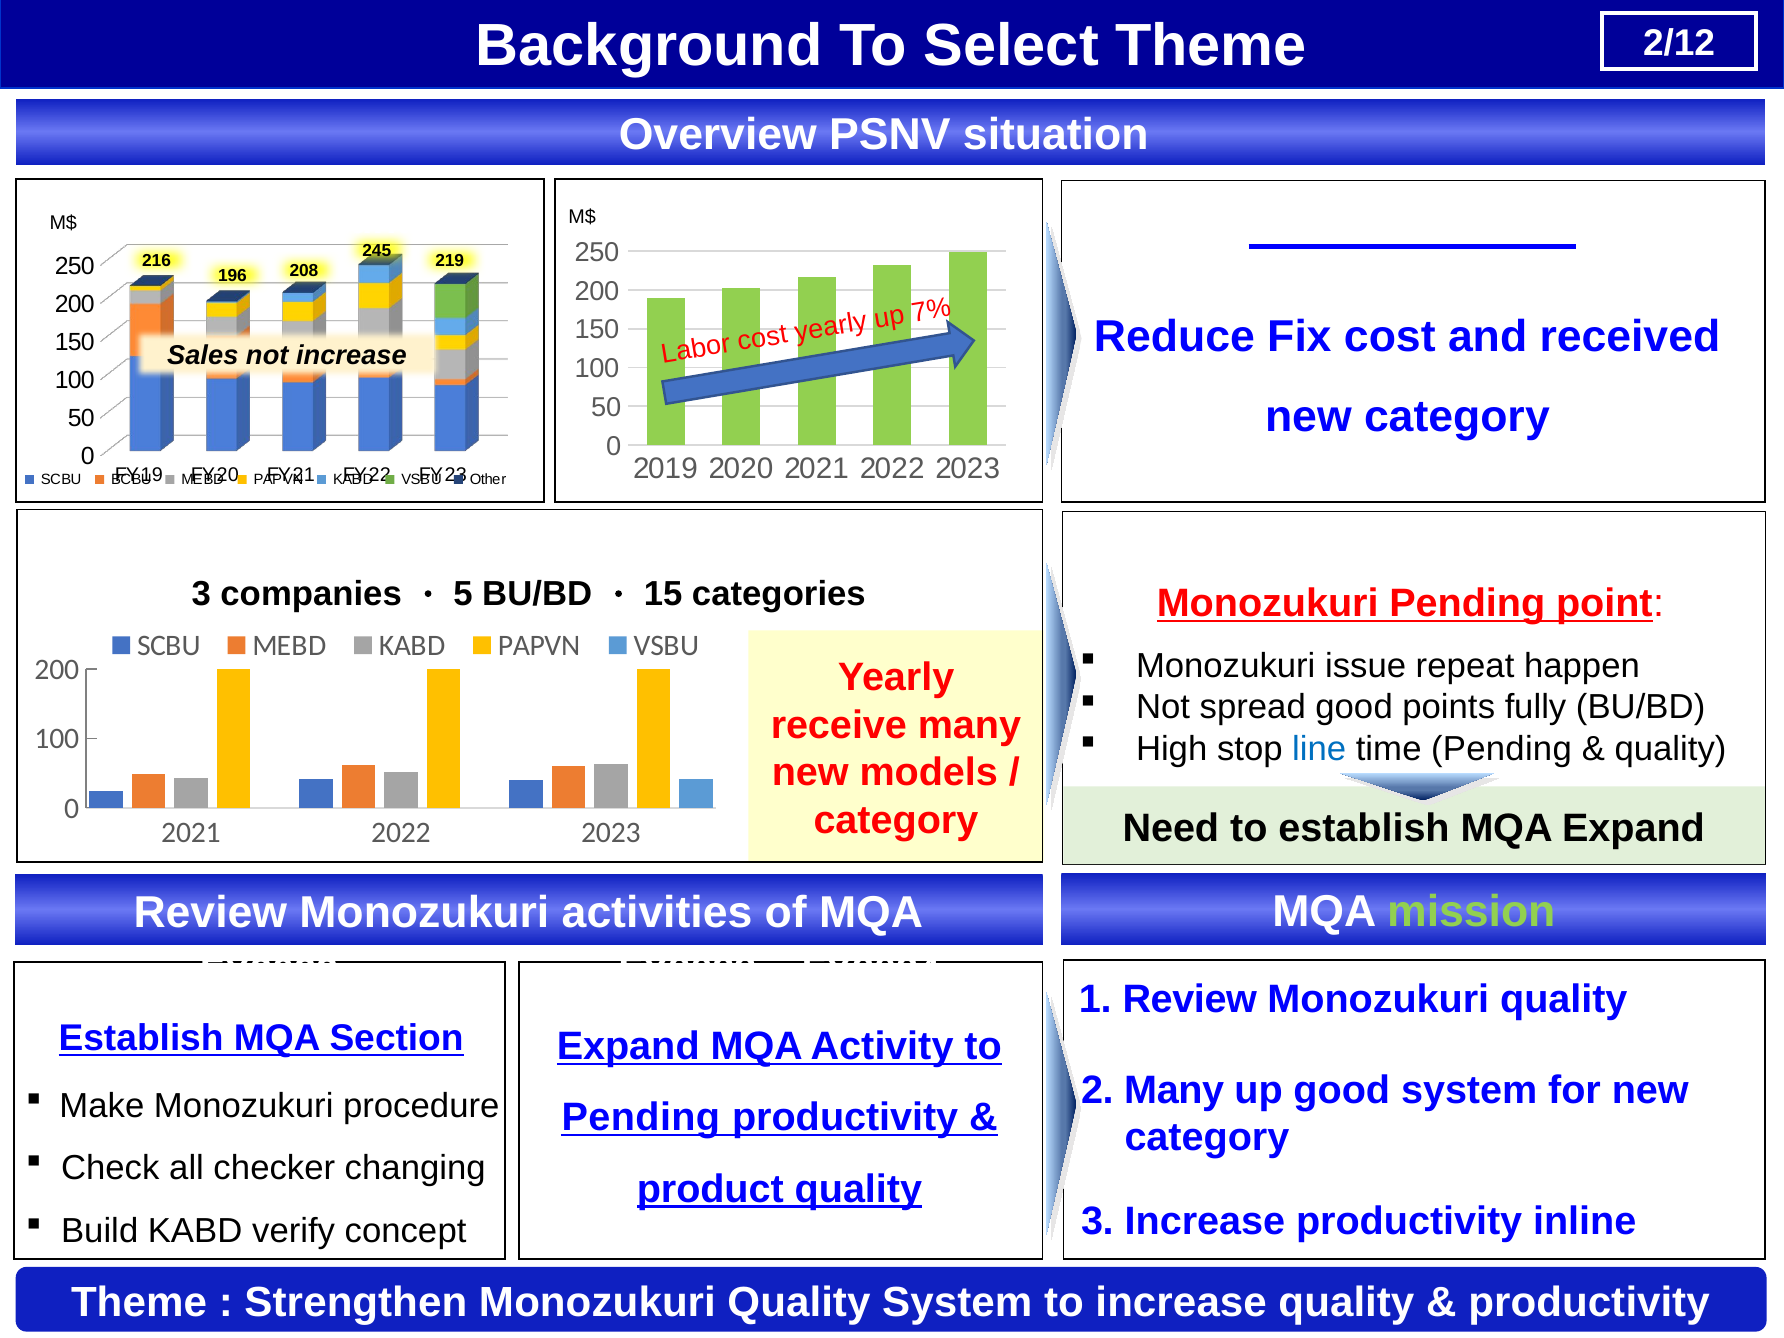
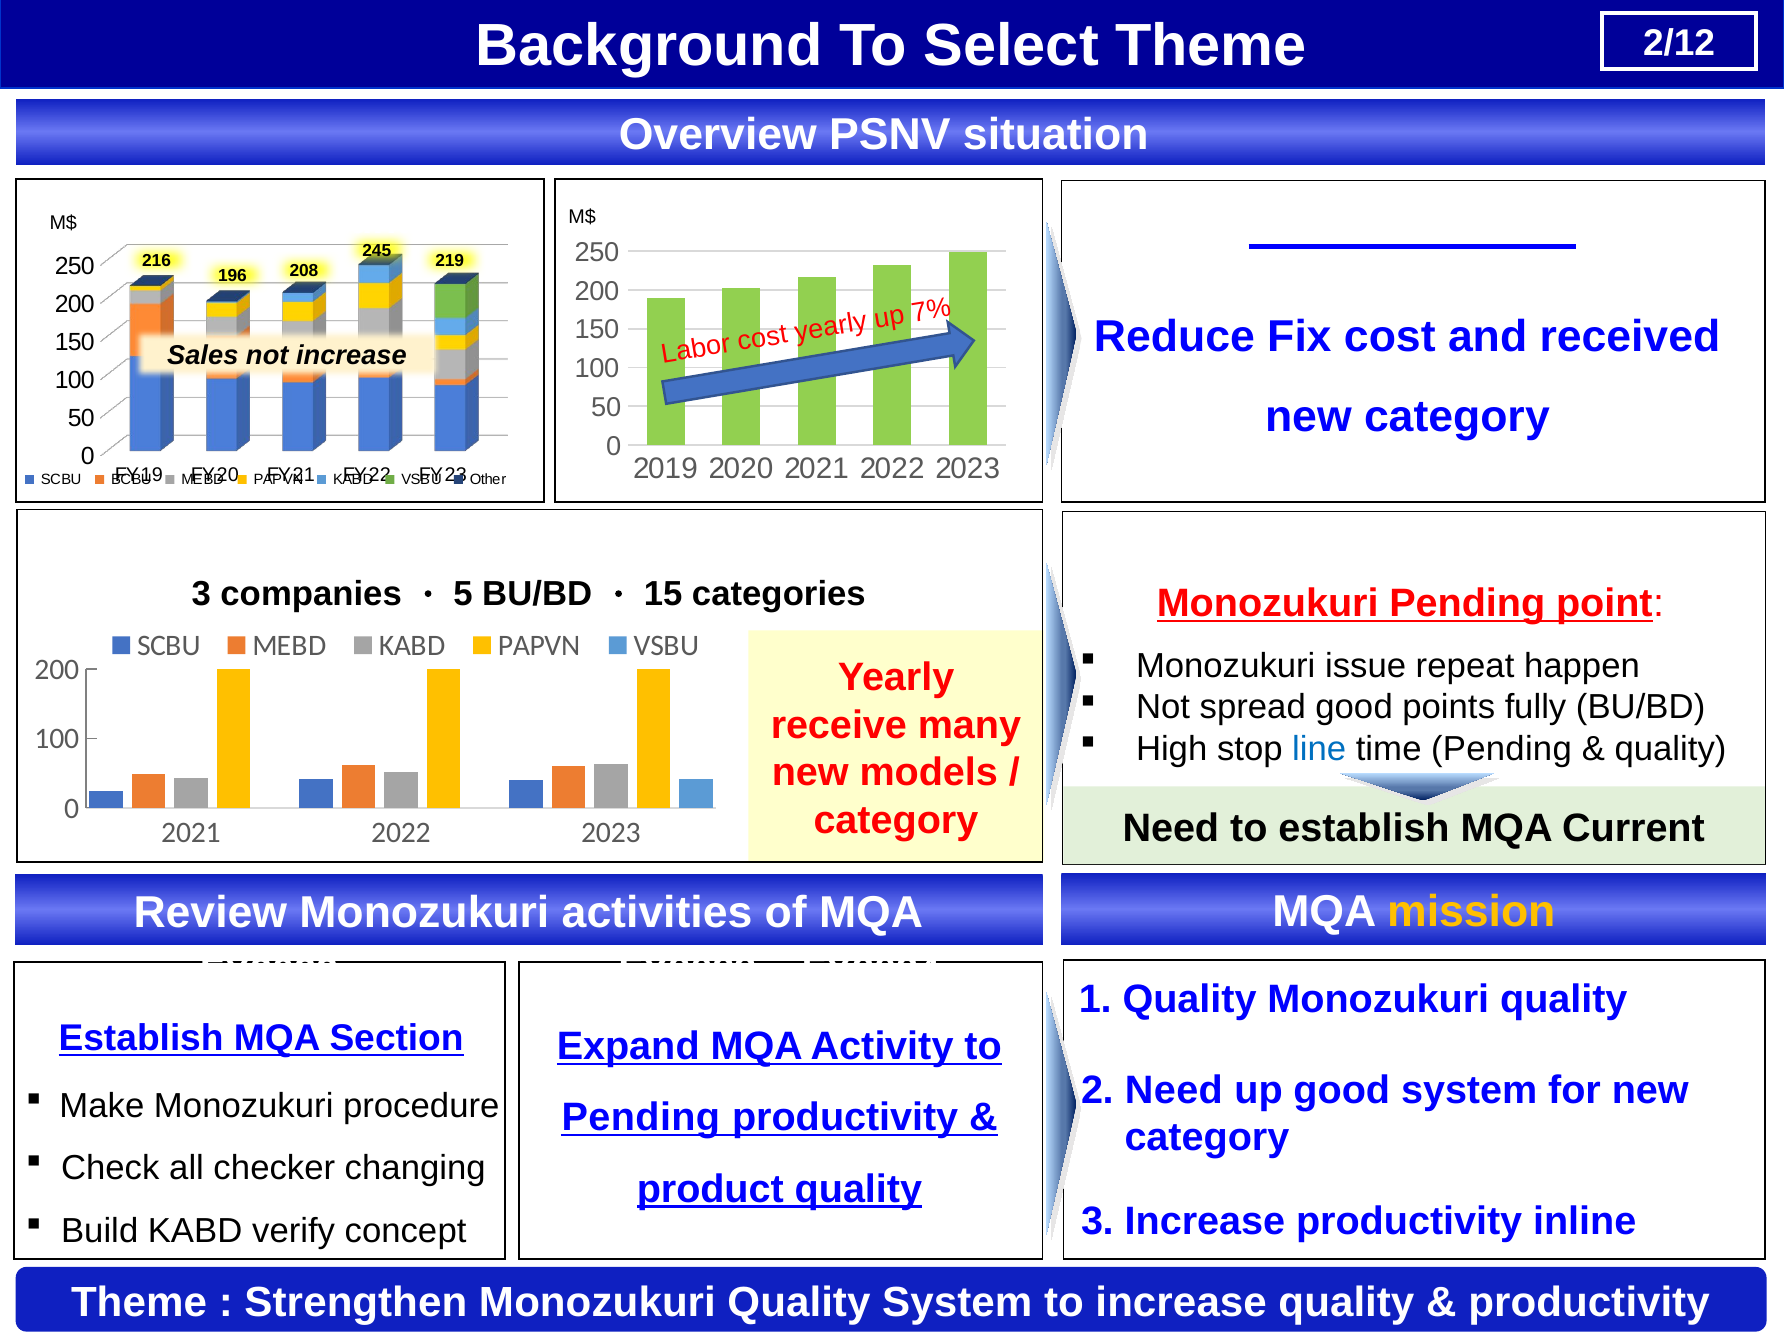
MQA Expand: Expand -> Current
mission colour: light green -> yellow
Review at (1190, 1000): Review -> Quality
2 Many: Many -> Need
